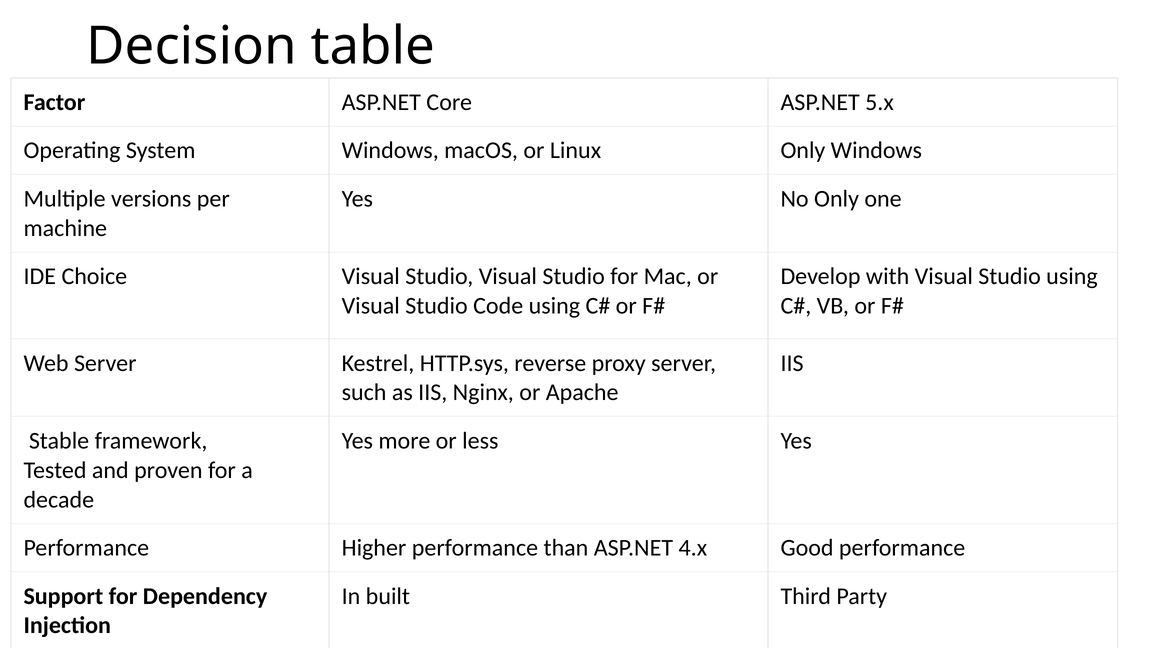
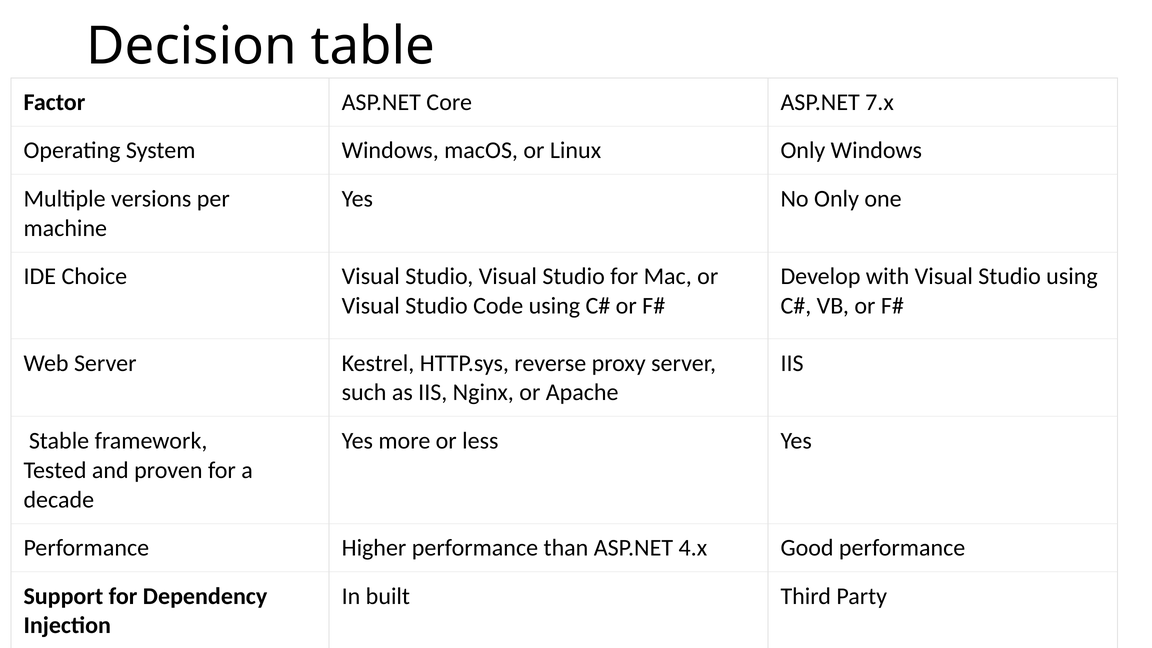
5.x: 5.x -> 7.x
